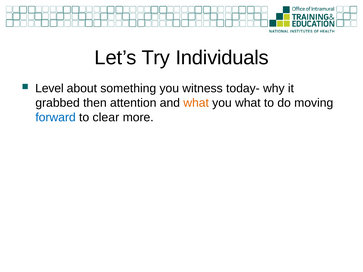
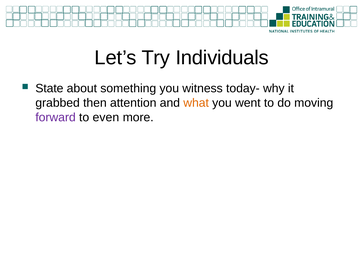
Level: Level -> State
you what: what -> went
forward colour: blue -> purple
clear: clear -> even
